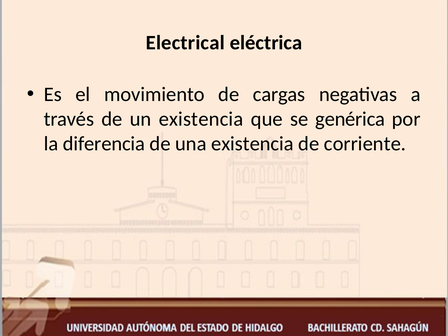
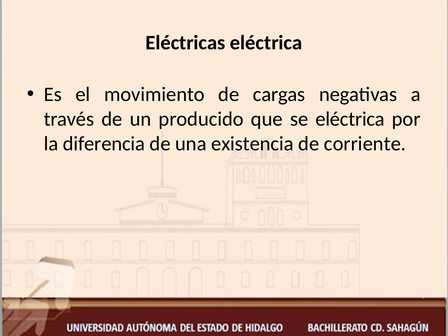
Electrical: Electrical -> Eléctricas
un existencia: existencia -> producido
se genérica: genérica -> eléctrica
